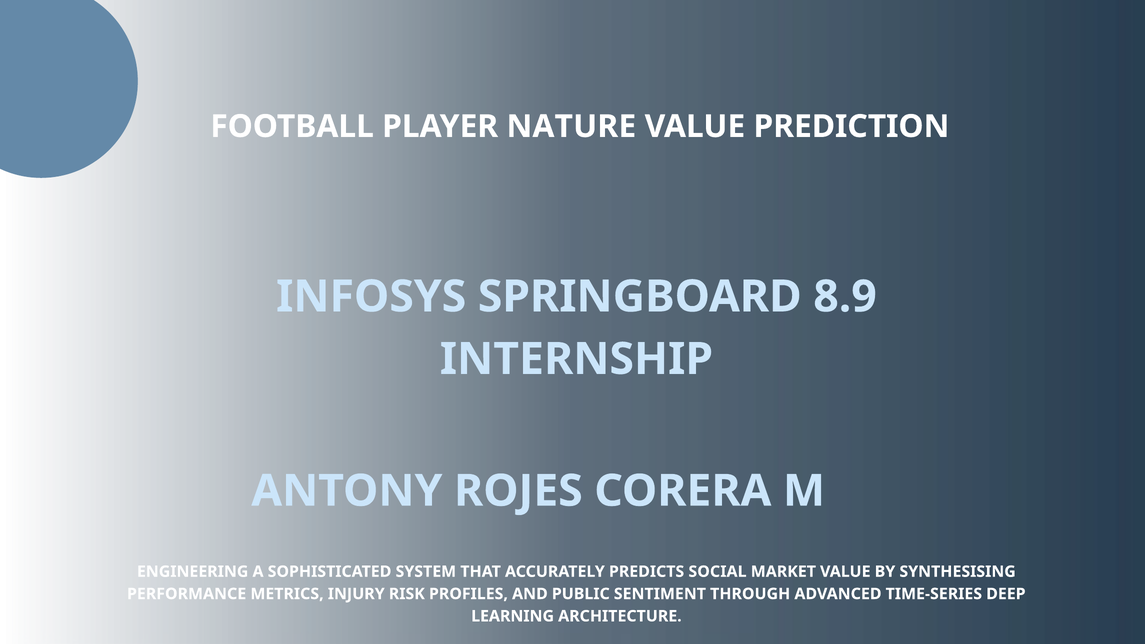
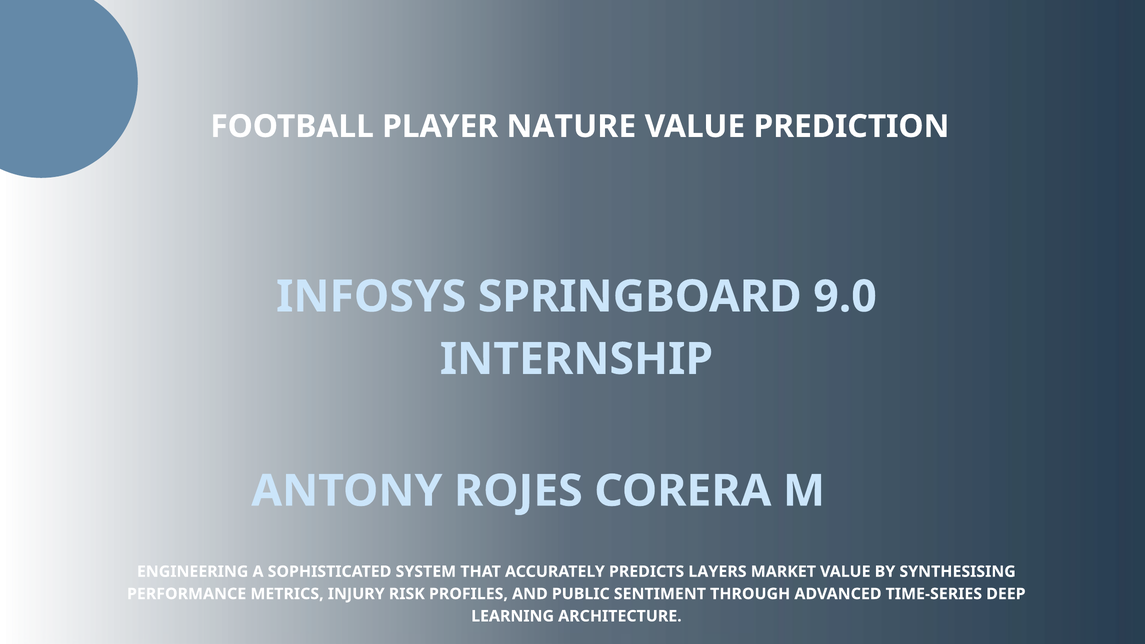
8.9: 8.9 -> 9.0
SOCIAL: SOCIAL -> LAYERS
